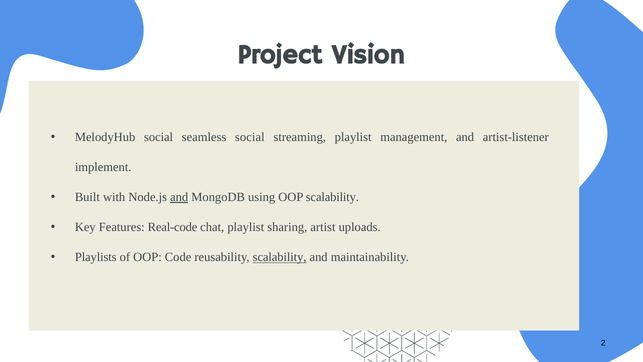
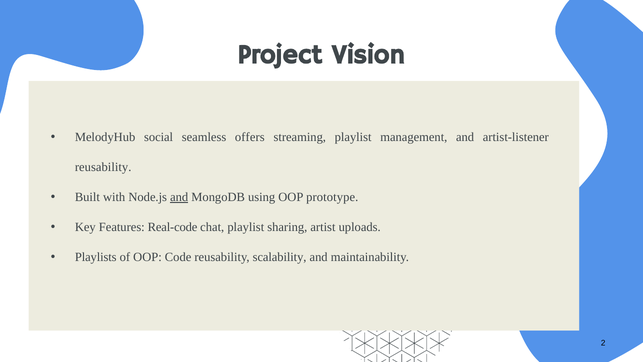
seamless social: social -> offers
implement at (103, 167): implement -> reusability
OOP scalability: scalability -> prototype
scalability at (280, 257) underline: present -> none
